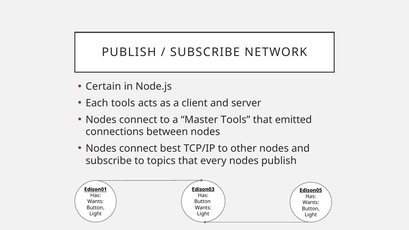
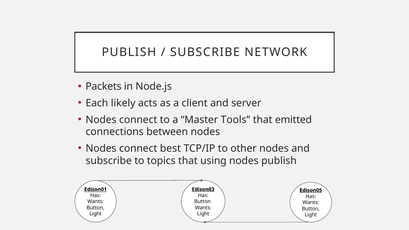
Certain: Certain -> Packets
Each tools: tools -> likely
every: every -> using
